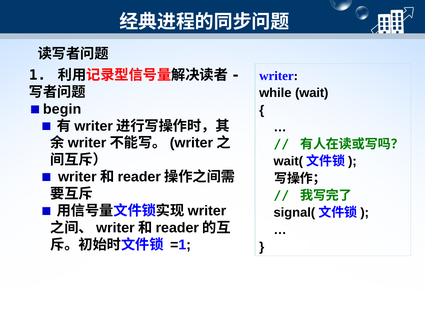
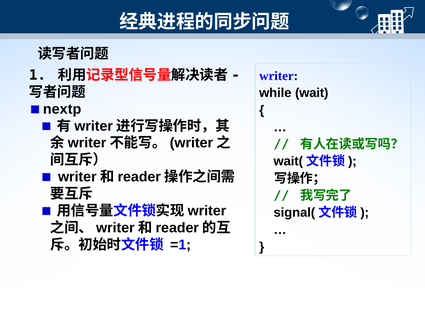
begin: begin -> nextp
